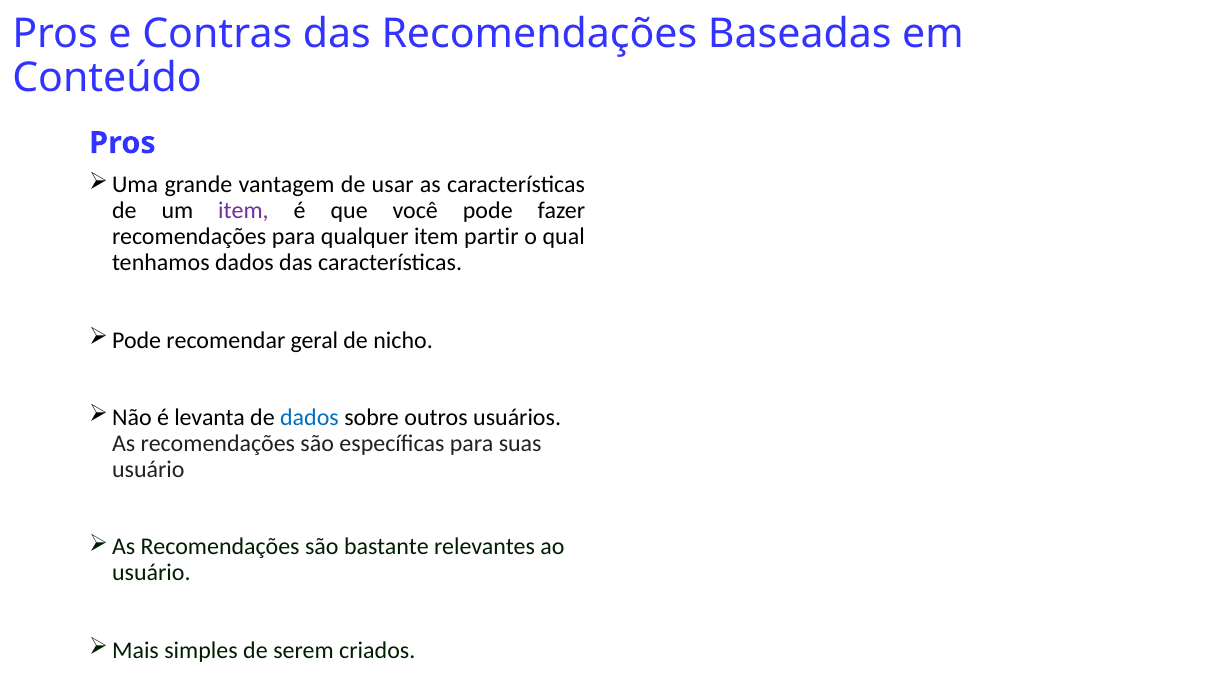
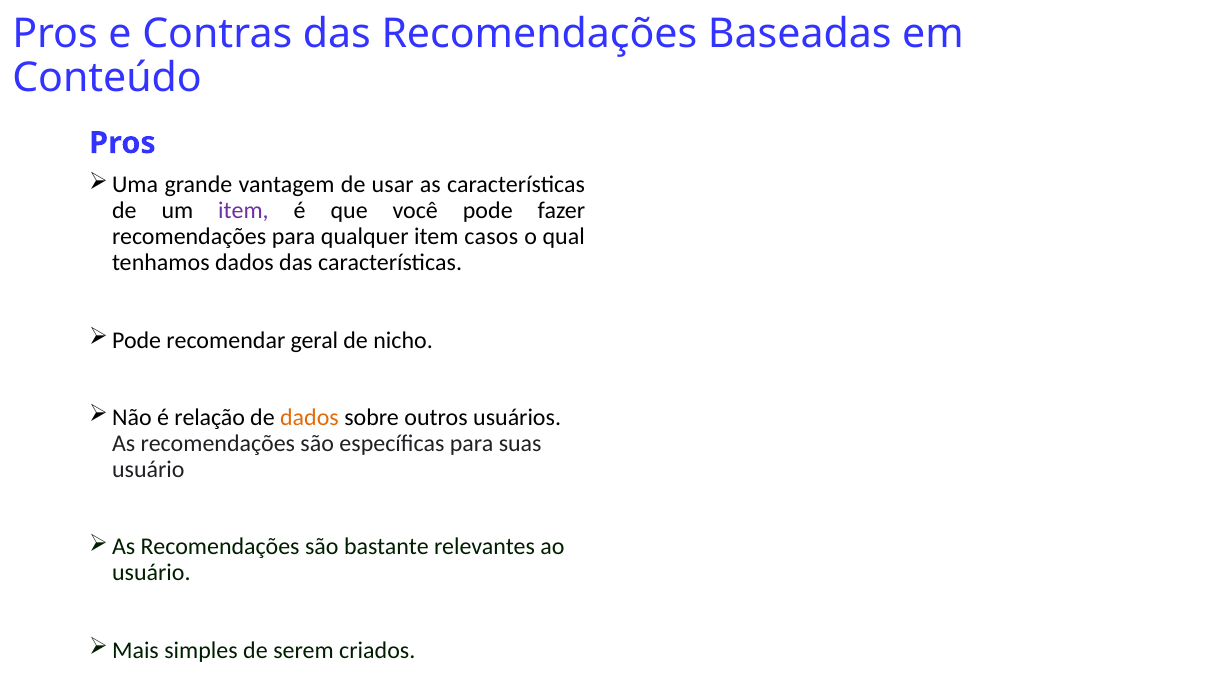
partir: partir -> casos
levanta: levanta -> relação
dados at (309, 418) colour: blue -> orange
